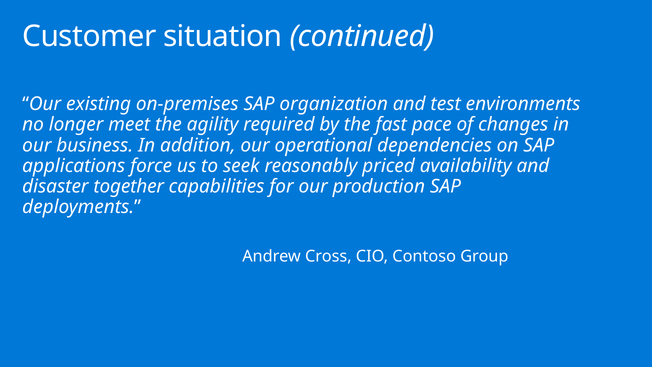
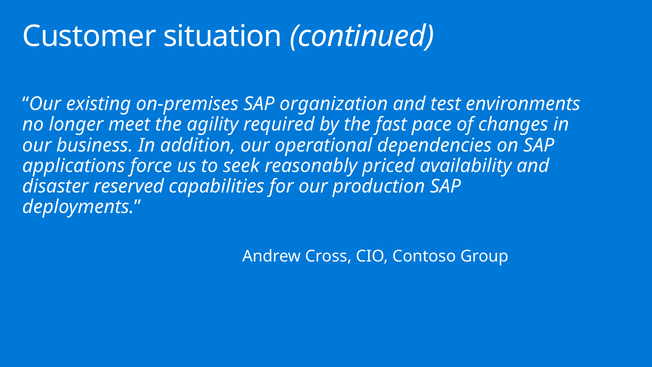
together: together -> reserved
